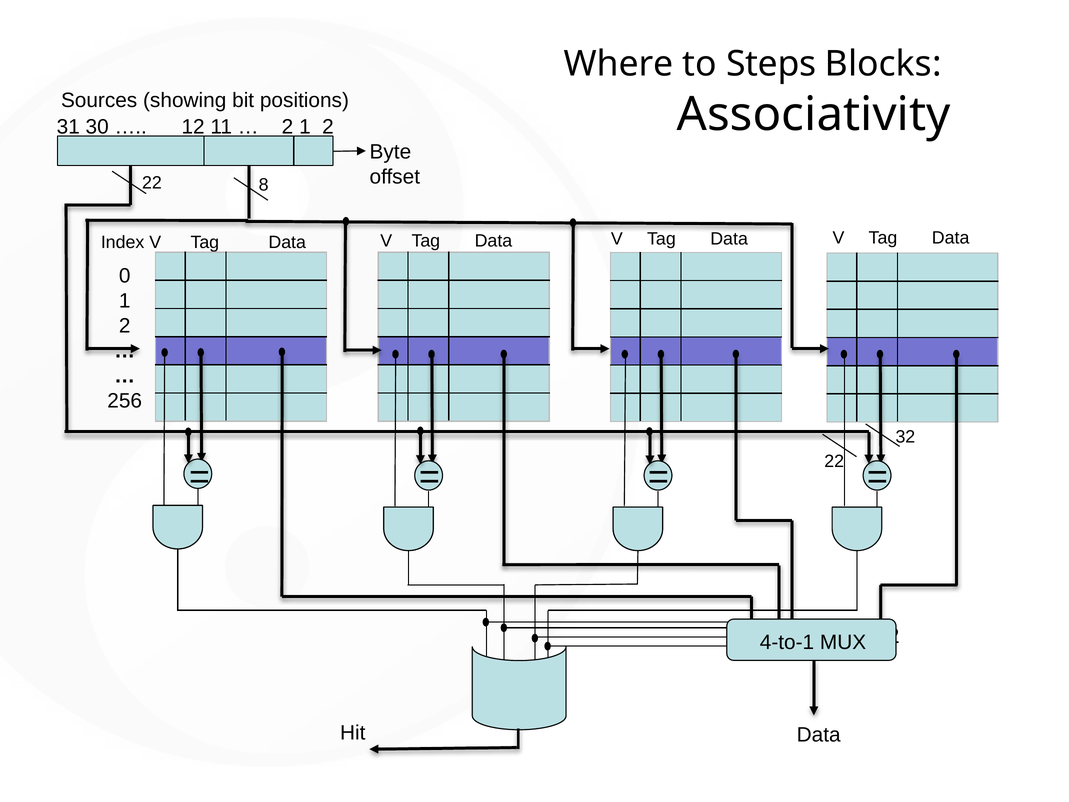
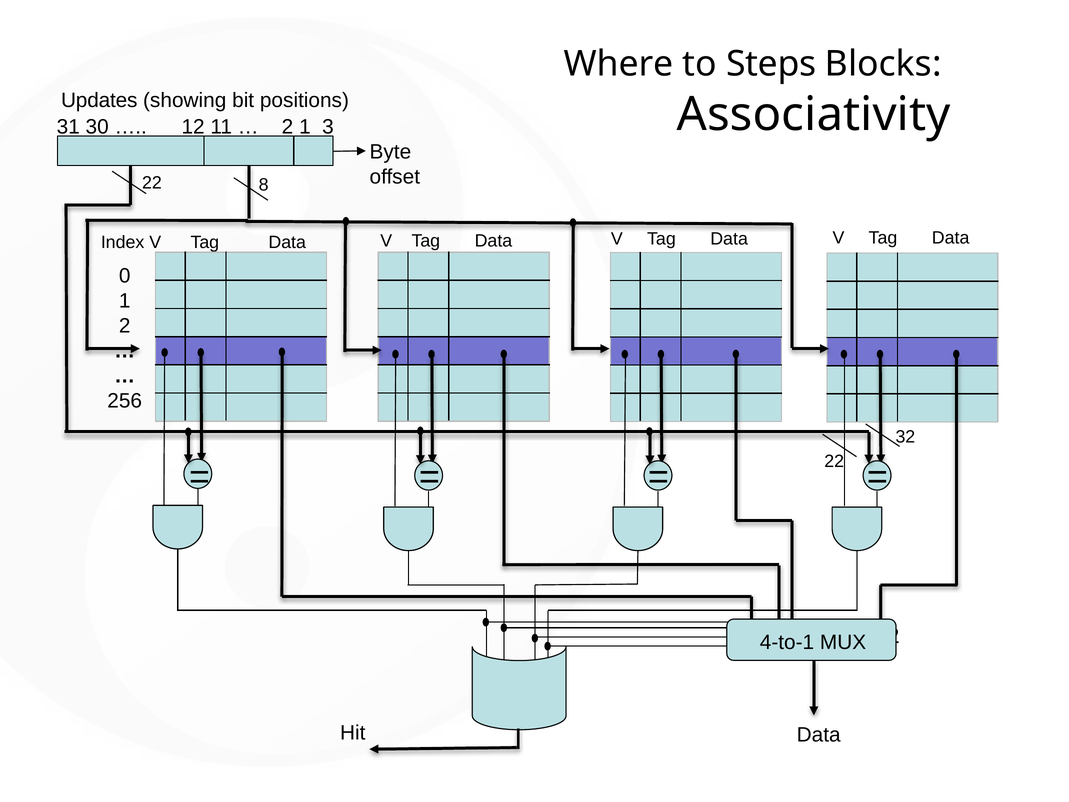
Sources: Sources -> Updates
2 1 2: 2 -> 3
